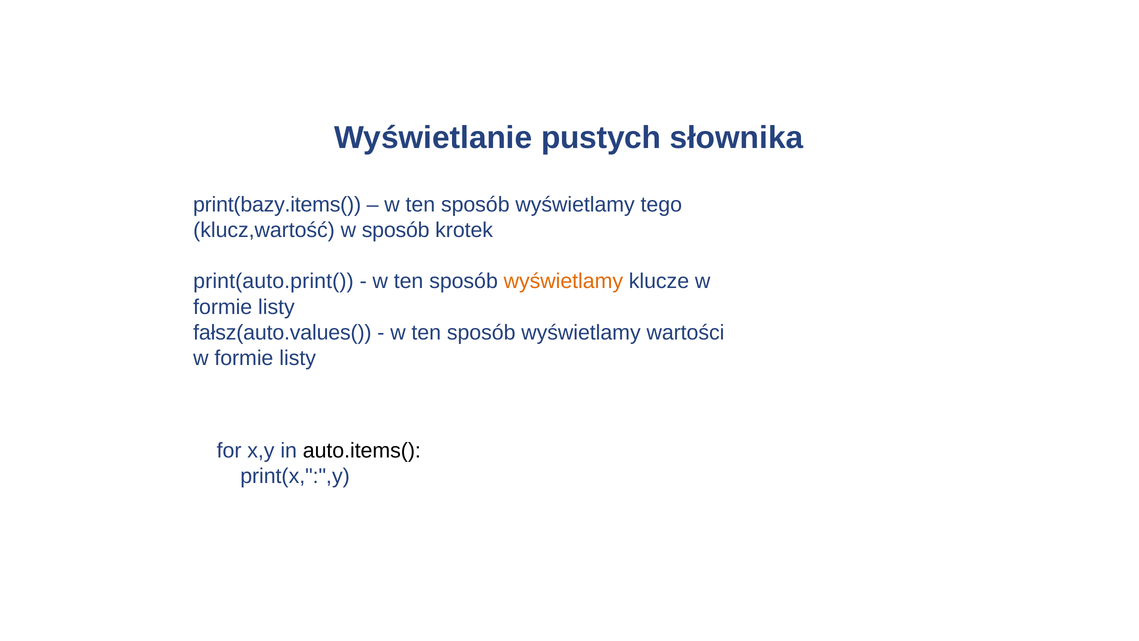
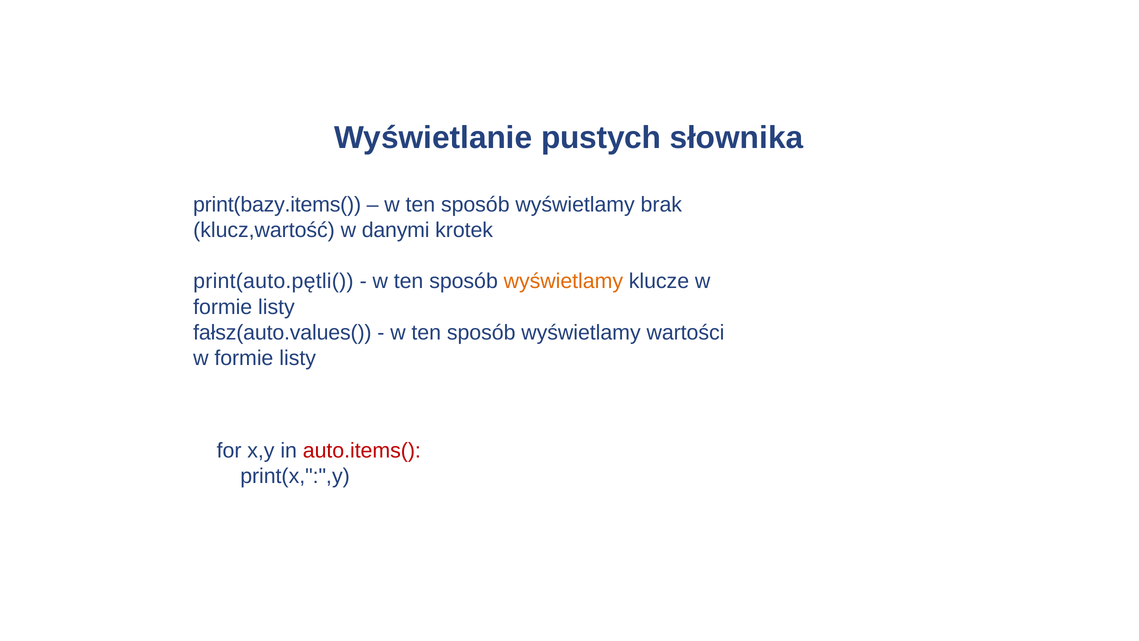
tego: tego -> brak
w sposób: sposób -> danymi
print(auto.print(: print(auto.print( -> print(auto.pętli(
auto.items( colour: black -> red
